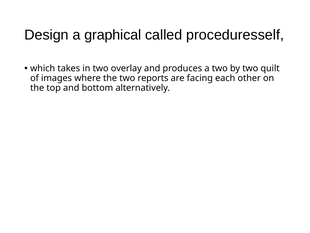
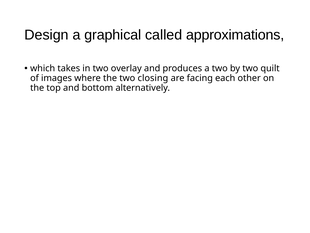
proceduresself: proceduresself -> approximations
reports: reports -> closing
